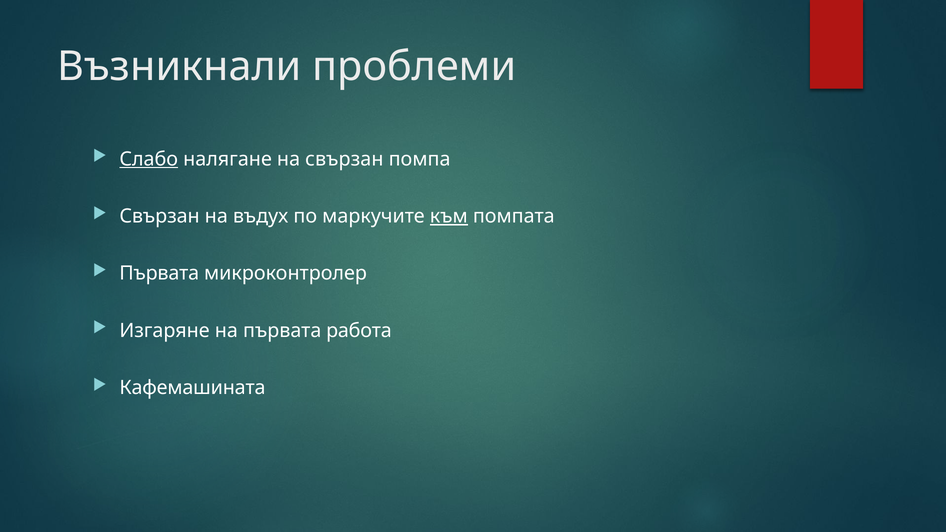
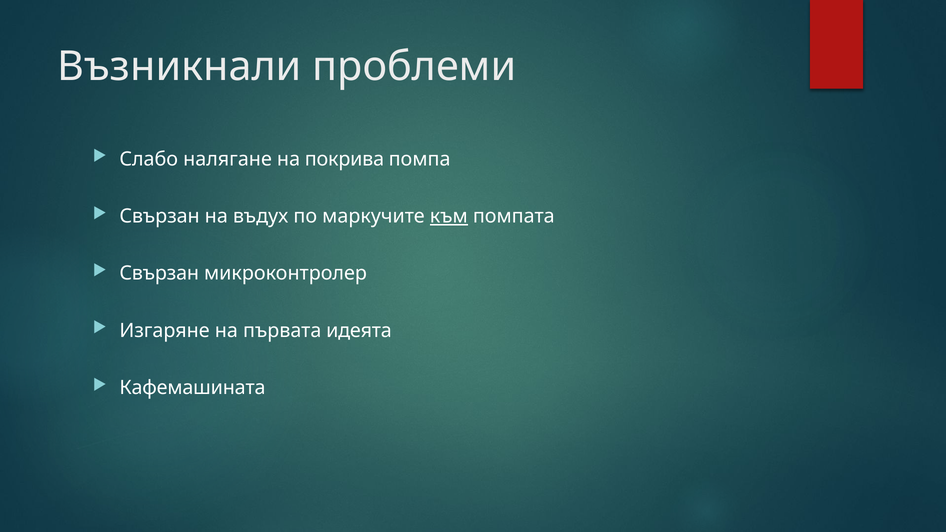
Слабо underline: present -> none
на свързан: свързан -> покрива
Първата at (159, 273): Първата -> Свързан
работа: работа -> идеята
